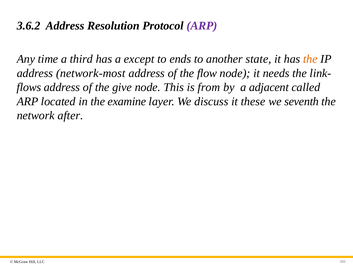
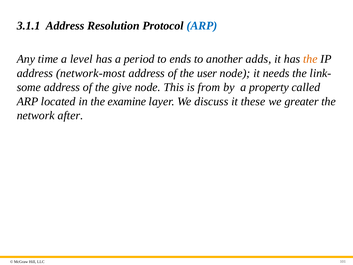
3.6.2: 3.6.2 -> 3.1.1
ARP at (202, 26) colour: purple -> blue
third: third -> level
except: except -> period
state: state -> adds
flow: flow -> user
flows: flows -> some
adjacent: adjacent -> property
seventh: seventh -> greater
